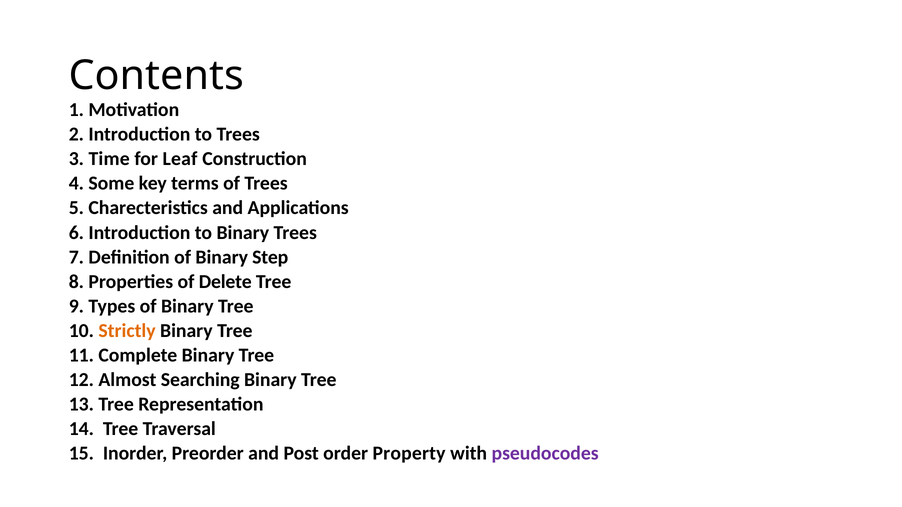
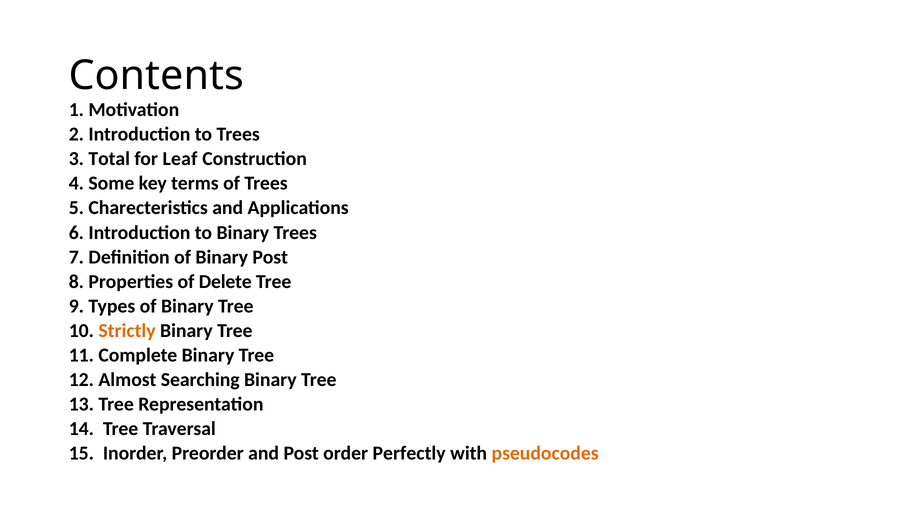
Time: Time -> Total
Binary Step: Step -> Post
Property: Property -> Perfectly
pseudocodes colour: purple -> orange
